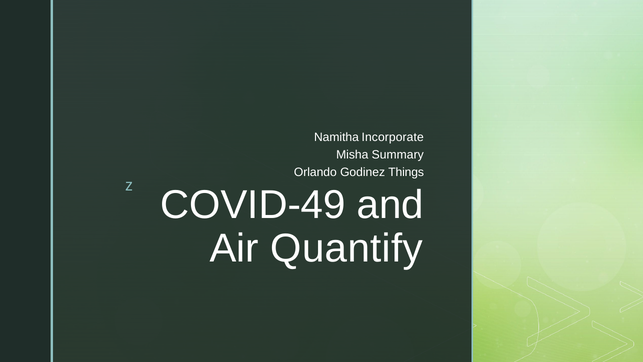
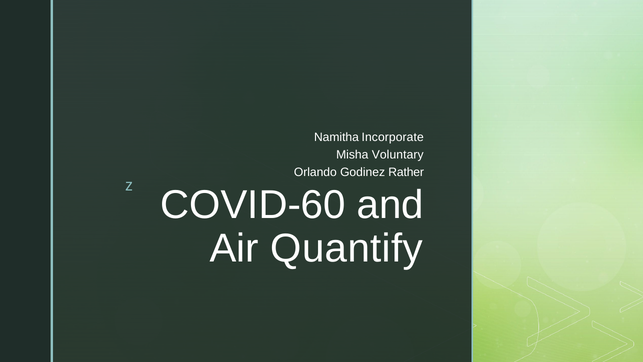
Summary: Summary -> Voluntary
Things: Things -> Rather
COVID-49: COVID-49 -> COVID-60
